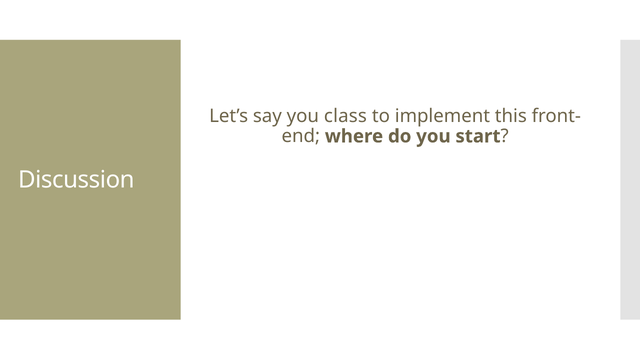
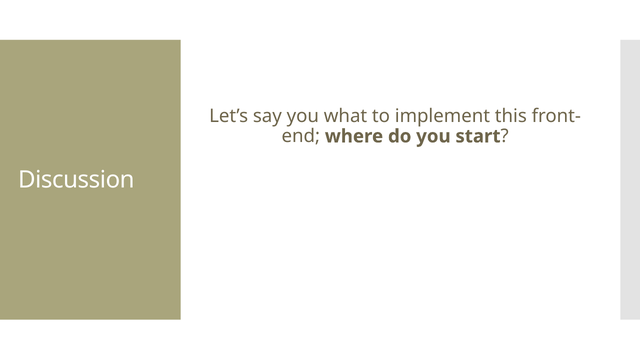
class: class -> what
